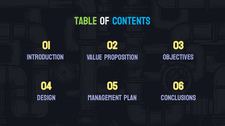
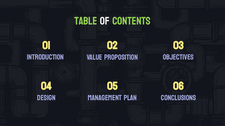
contents colour: light blue -> light green
